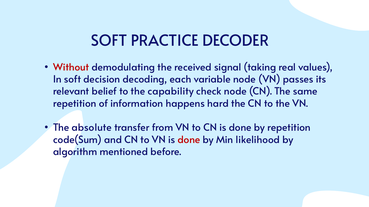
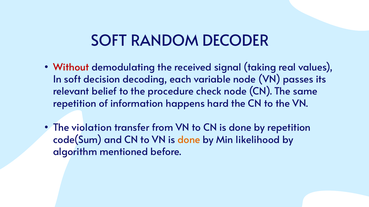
PRACTICE: PRACTICE -> RANDOM
capability: capability -> procedure
absolute: absolute -> violation
done at (189, 140) colour: red -> orange
